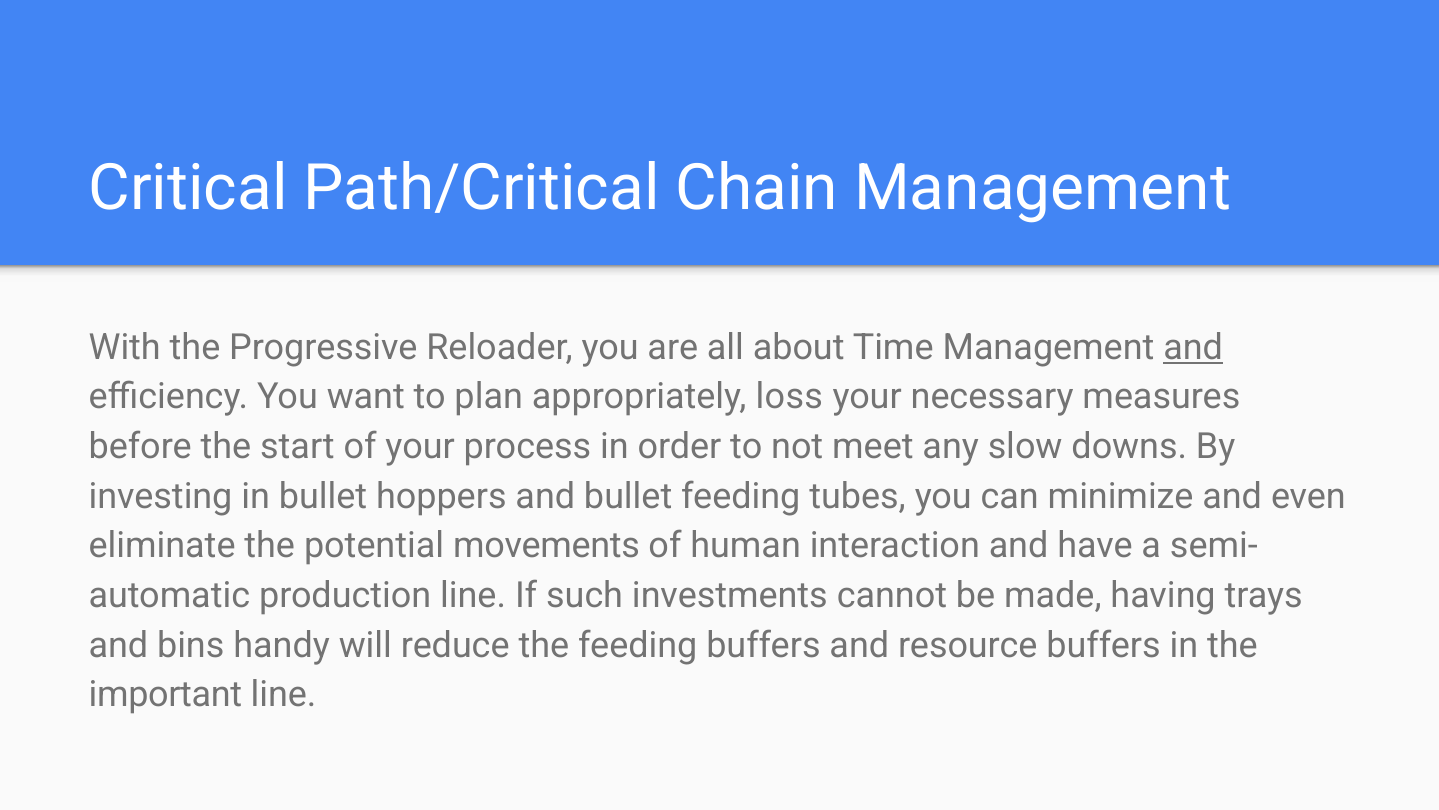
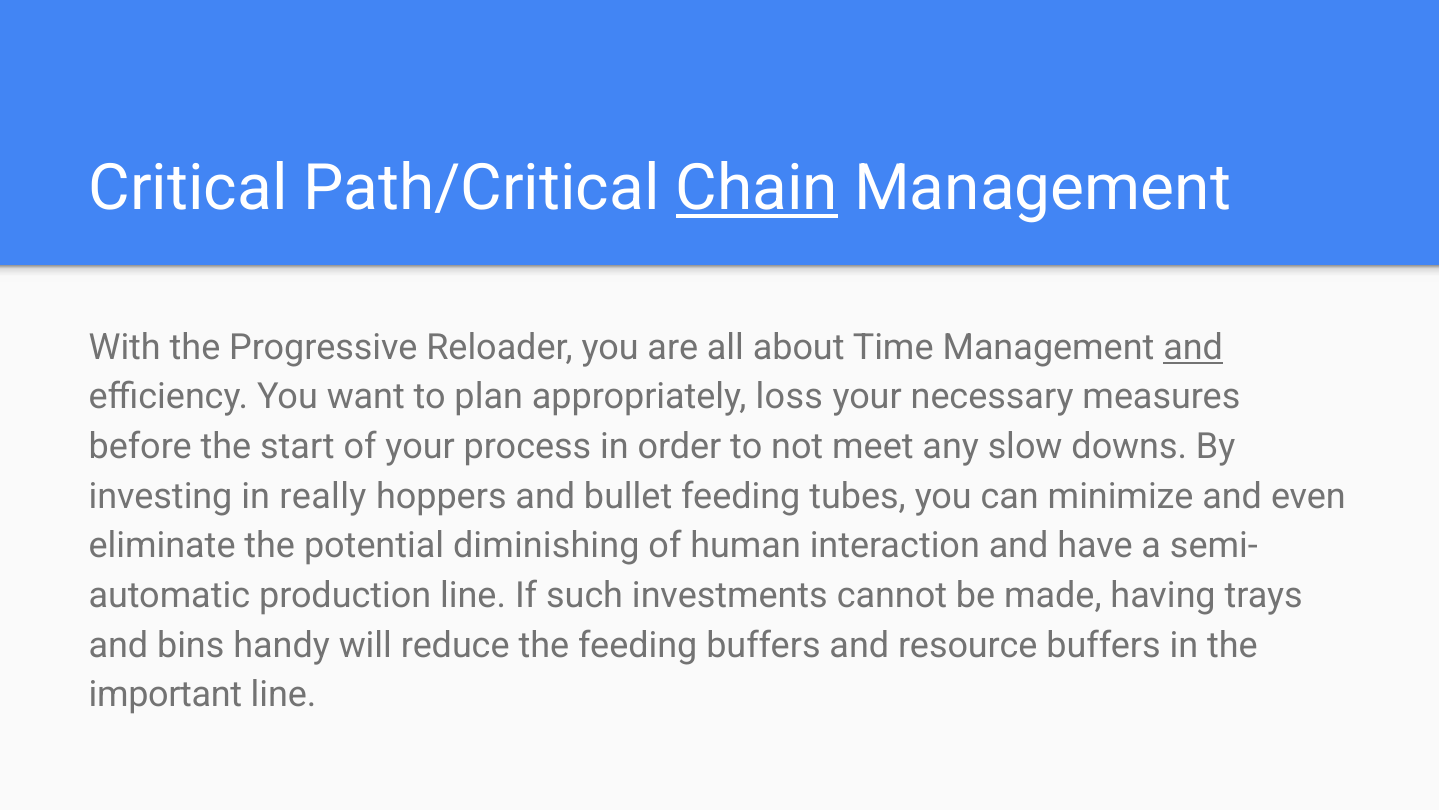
Chain underline: none -> present
in bullet: bullet -> really
movements: movements -> diminishing
